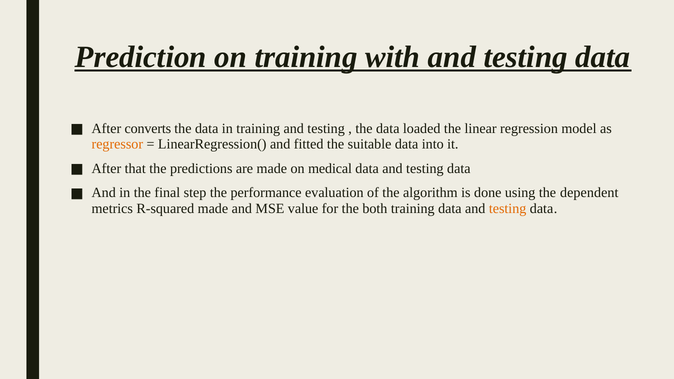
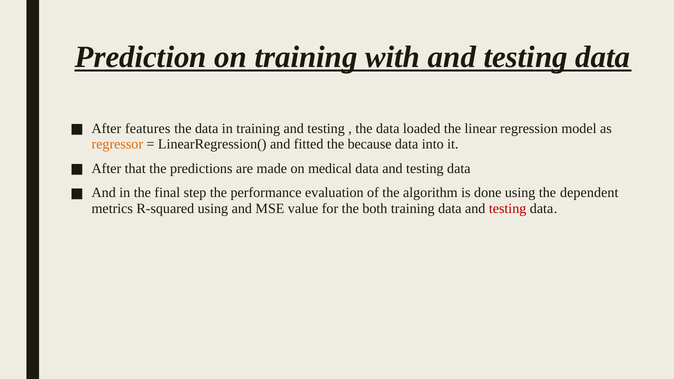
converts: converts -> features
suitable: suitable -> because
R-squared made: made -> using
testing at (508, 209) colour: orange -> red
